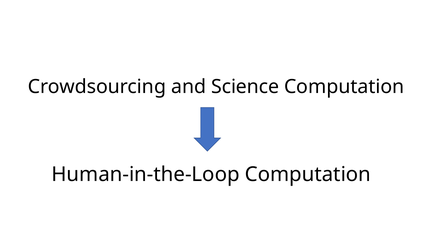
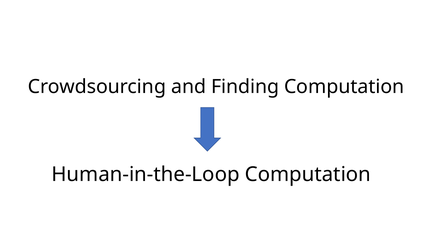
Science: Science -> Finding
